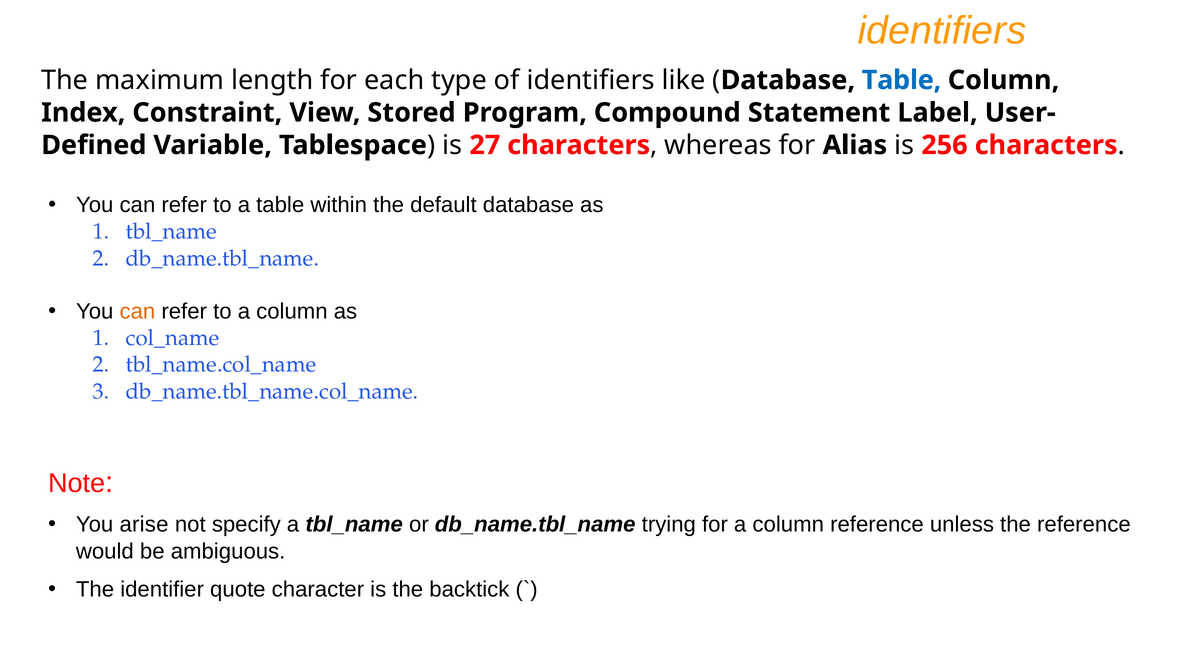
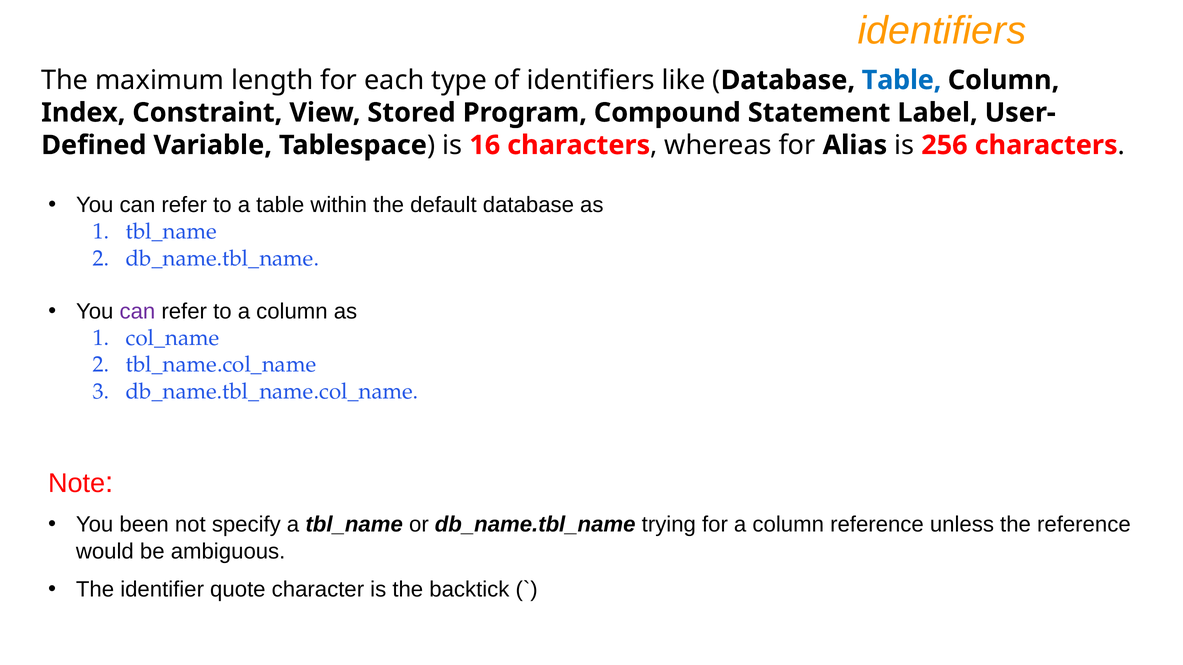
27: 27 -> 16
can at (137, 312) colour: orange -> purple
arise: arise -> been
